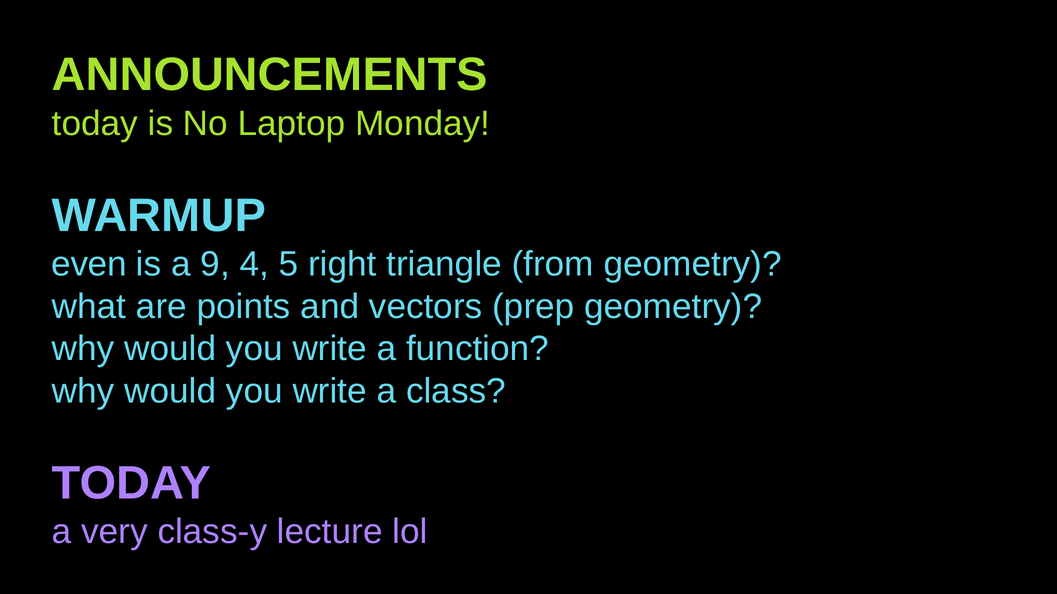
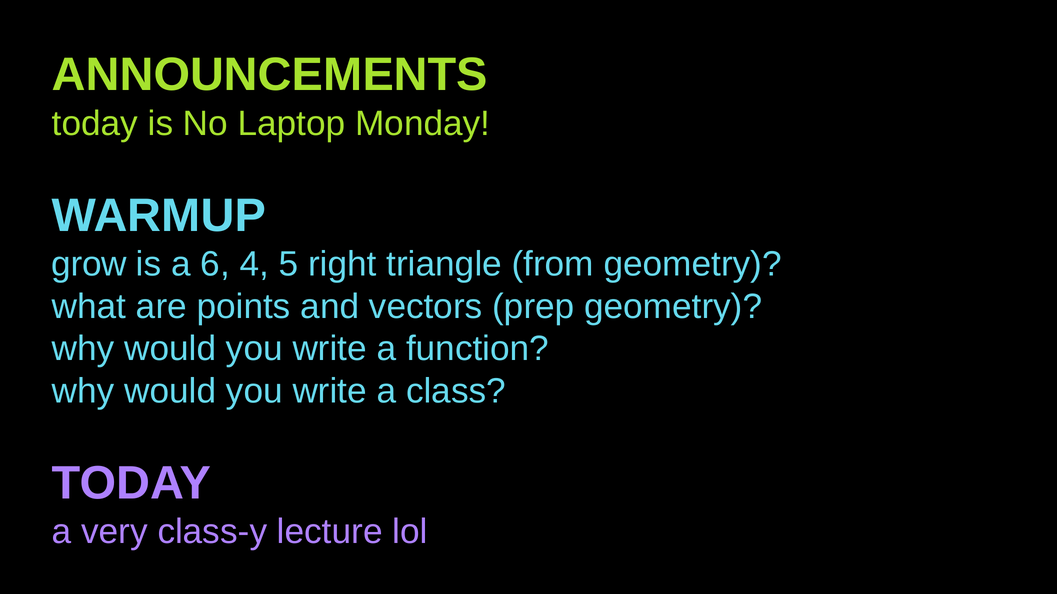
even: even -> grow
9: 9 -> 6
